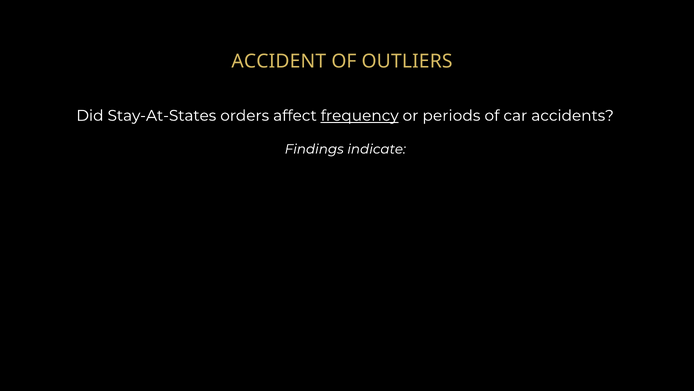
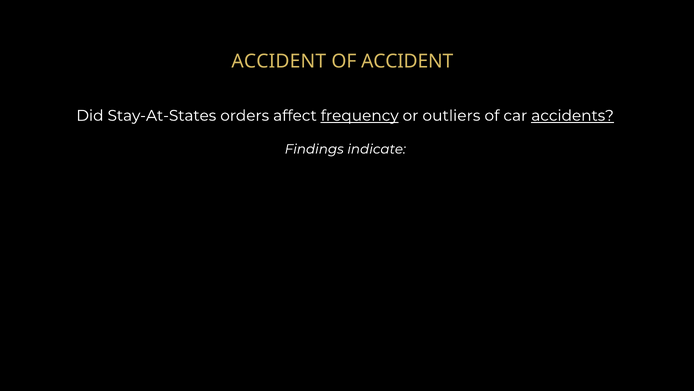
OF OUTLIERS: OUTLIERS -> ACCIDENT
periods: periods -> outliers
accidents underline: none -> present
